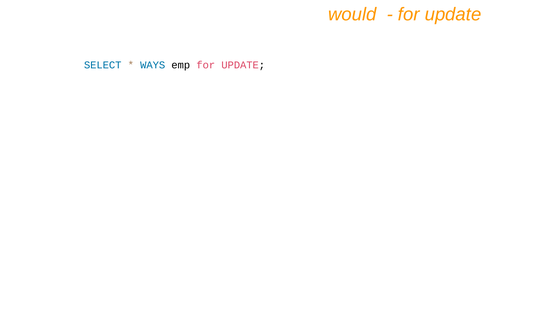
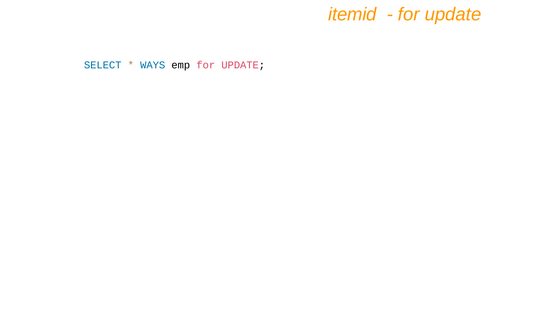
would: would -> itemid
